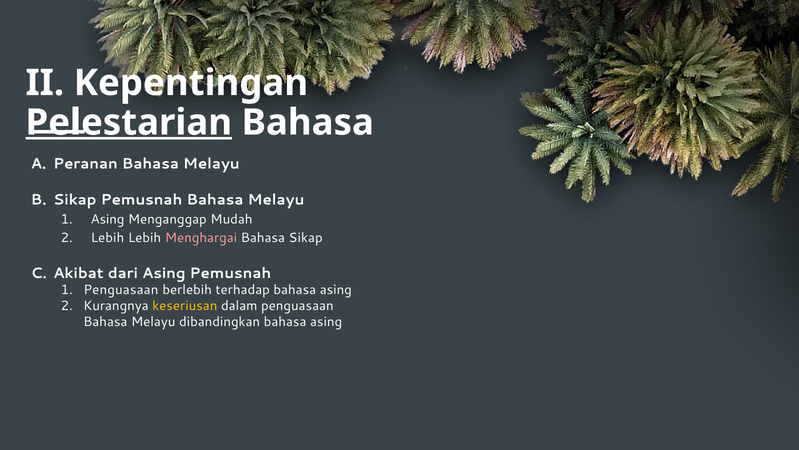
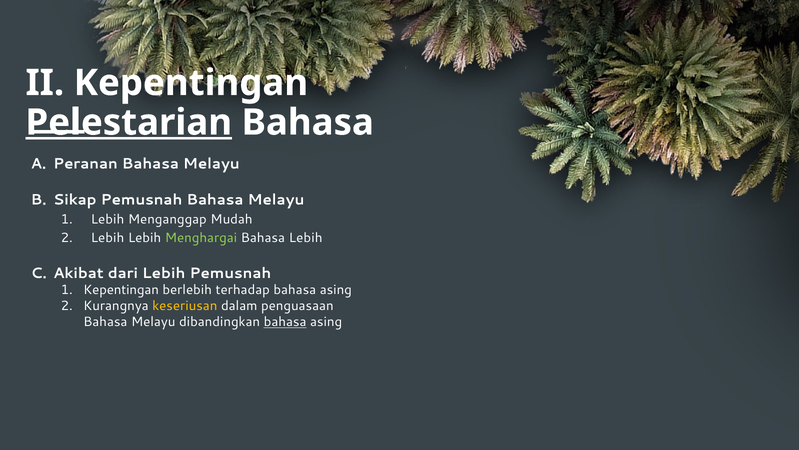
Asing at (108, 219): Asing -> Lebih
Menghargai colour: pink -> light green
Bahasa Sikap: Sikap -> Lebih
dari Asing: Asing -> Lebih
Penguasaan at (121, 290): Penguasaan -> Kepentingan
bahasa at (285, 322) underline: none -> present
